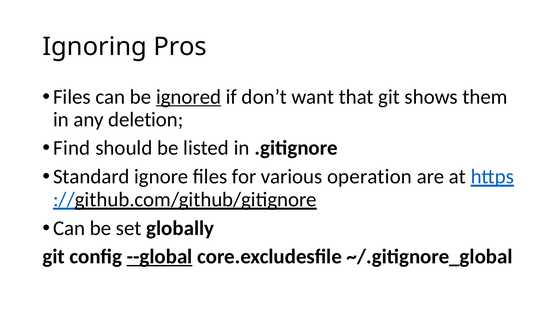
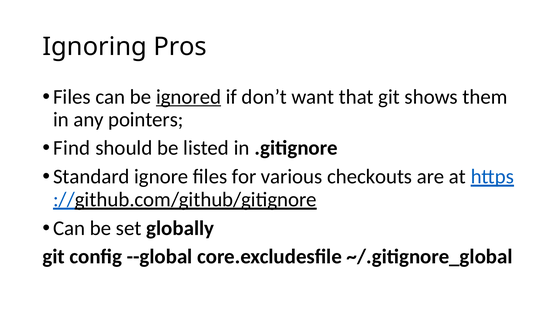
deletion: deletion -> pointers
operation: operation -> checkouts
--global underline: present -> none
